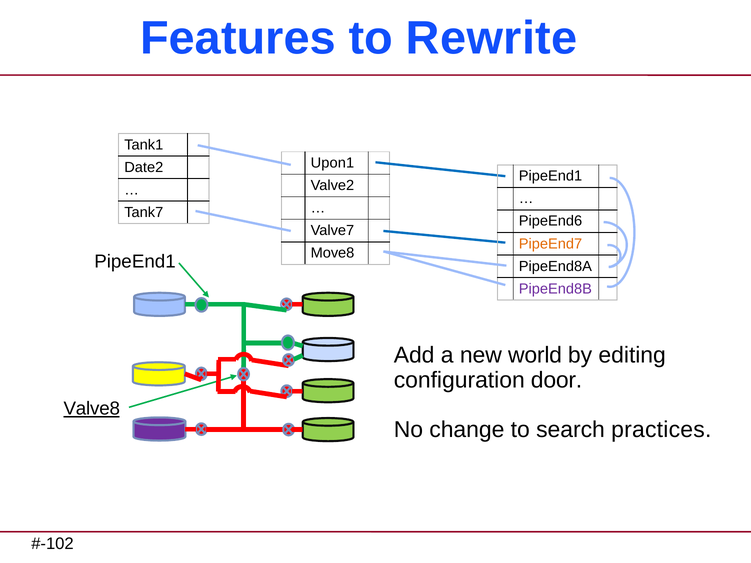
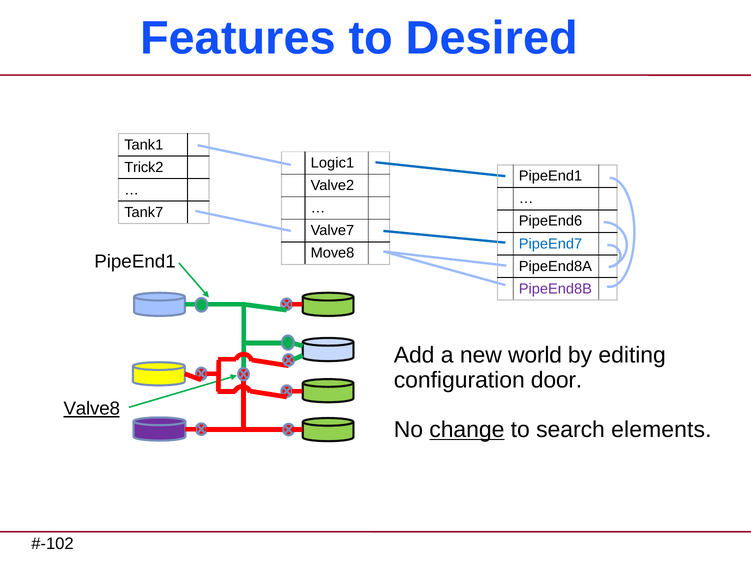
Rewrite: Rewrite -> Desired
Upon1: Upon1 -> Logic1
Date2: Date2 -> Trick2
PipeEnd7 colour: orange -> blue
change underline: none -> present
practices: practices -> elements
